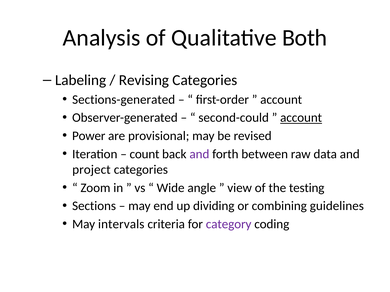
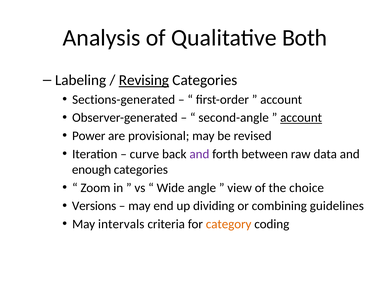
Revising underline: none -> present
second-could: second-could -> second-angle
count: count -> curve
project: project -> enough
testing: testing -> choice
Sections: Sections -> Versions
category colour: purple -> orange
